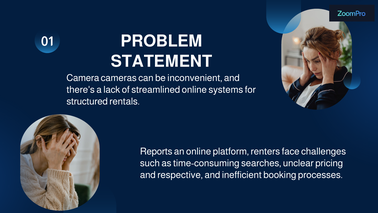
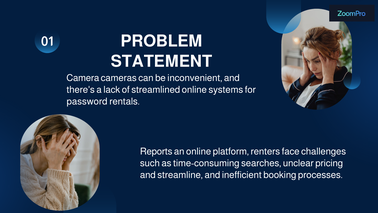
structured: structured -> password
respective: respective -> streamline
